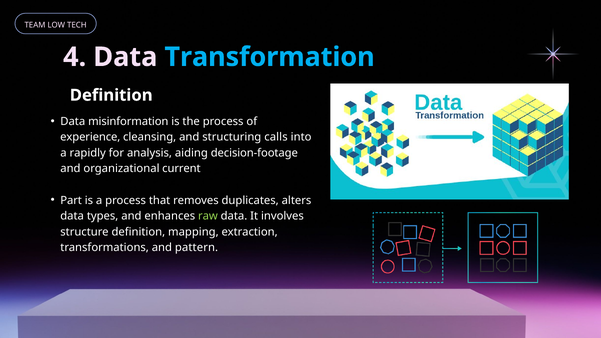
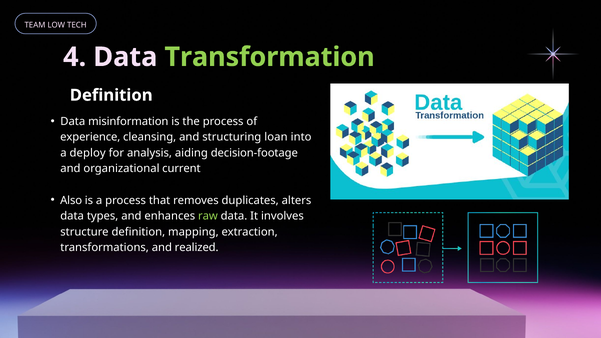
Transformation colour: light blue -> light green
calls: calls -> loan
rapidly: rapidly -> deploy
Part: Part -> Also
pattern: pattern -> realized
